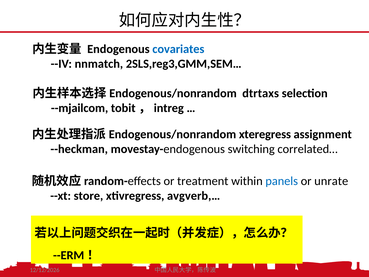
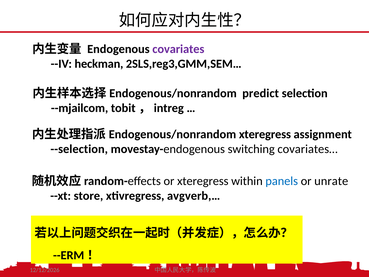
covariates colour: blue -> purple
nnmatch: nnmatch -> heckman
dtrtaxs: dtrtaxs -> predict
--heckman: --heckman -> --selection
correlated…: correlated… -> covariates…
or treatment: treatment -> xteregress
